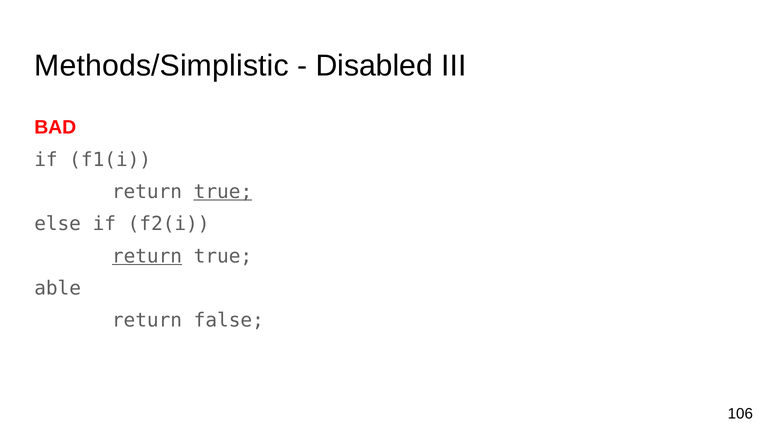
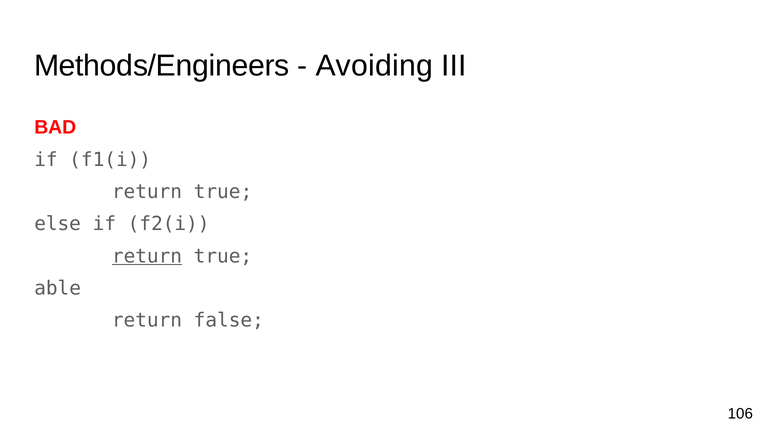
Methods/Simplistic: Methods/Simplistic -> Methods/Engineers
Disabled: Disabled -> Avoiding
true at (223, 192) underline: present -> none
